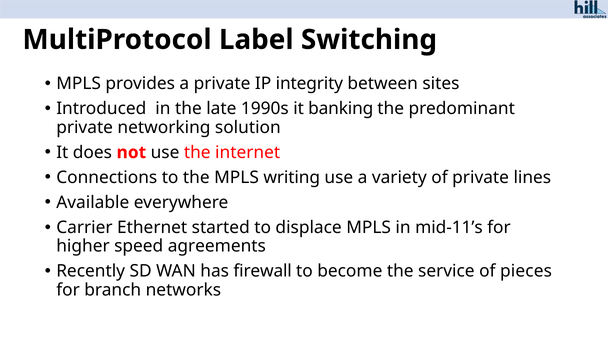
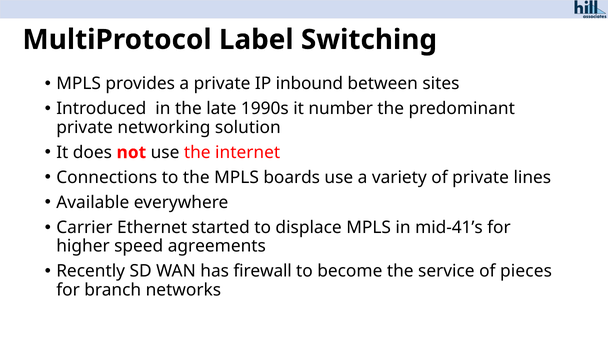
integrity: integrity -> inbound
banking: banking -> number
writing: writing -> boards
mid-11’s: mid-11’s -> mid-41’s
